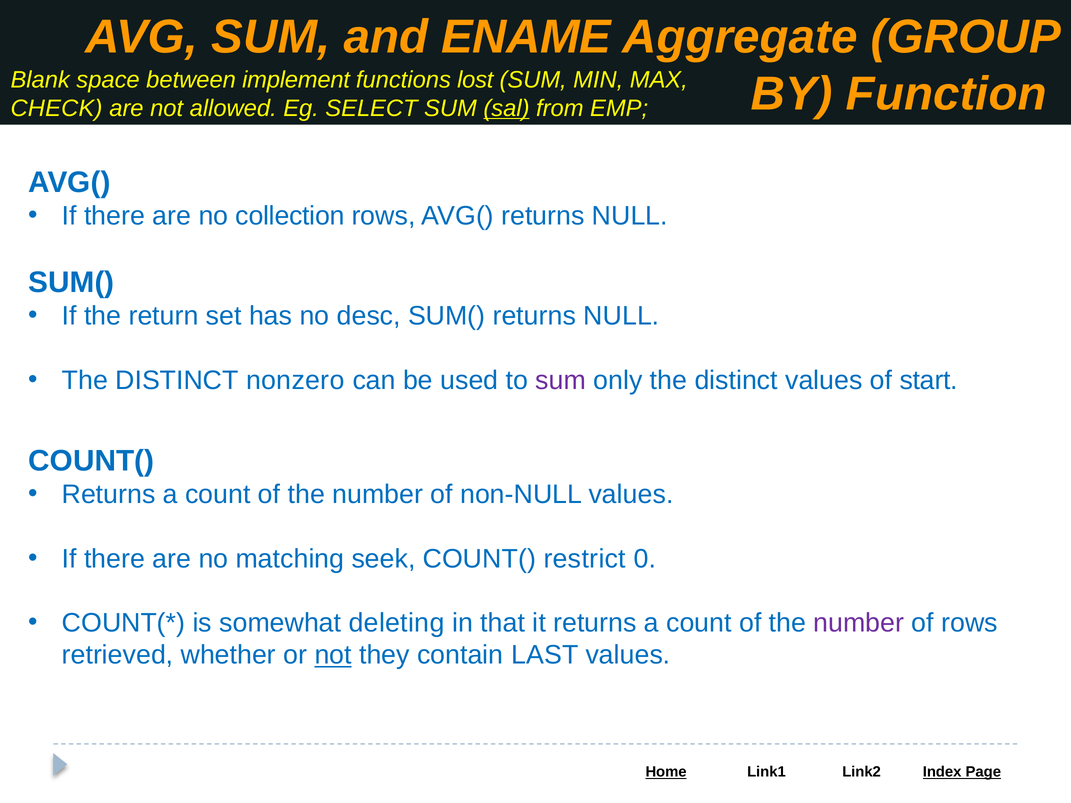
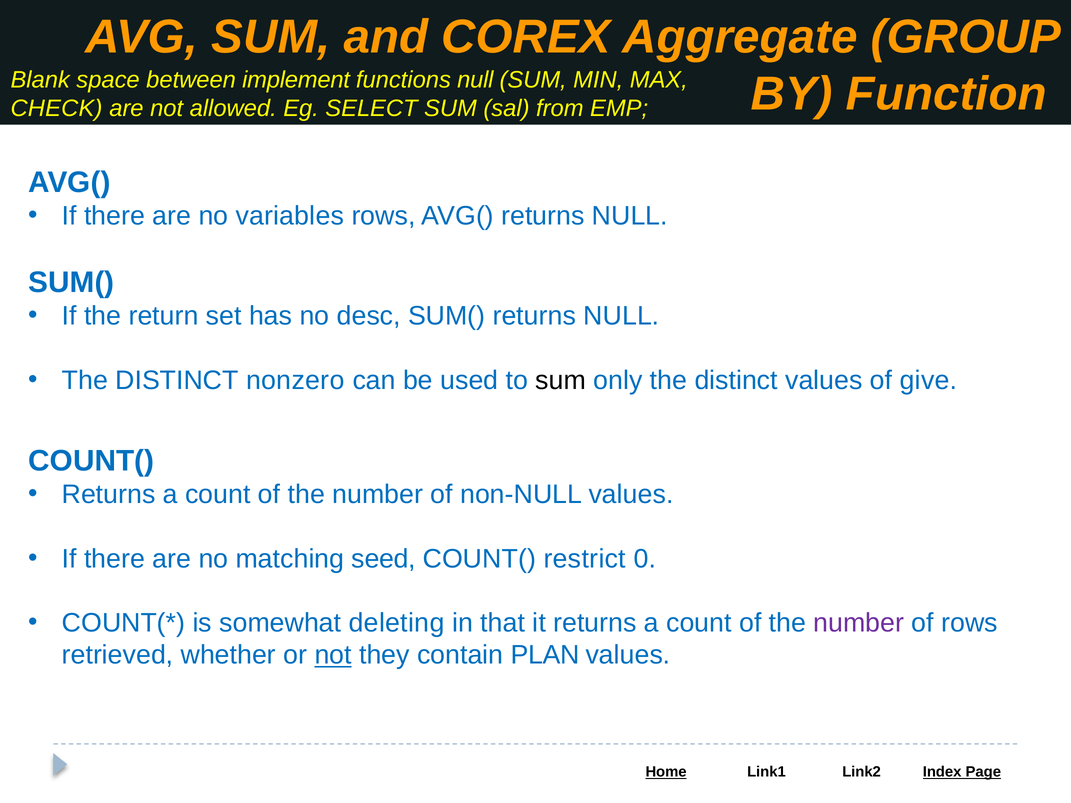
ENAME: ENAME -> COREX
functions lost: lost -> null
sal underline: present -> none
collection: collection -> variables
sum at (561, 380) colour: purple -> black
start: start -> give
seek: seek -> seed
LAST: LAST -> PLAN
